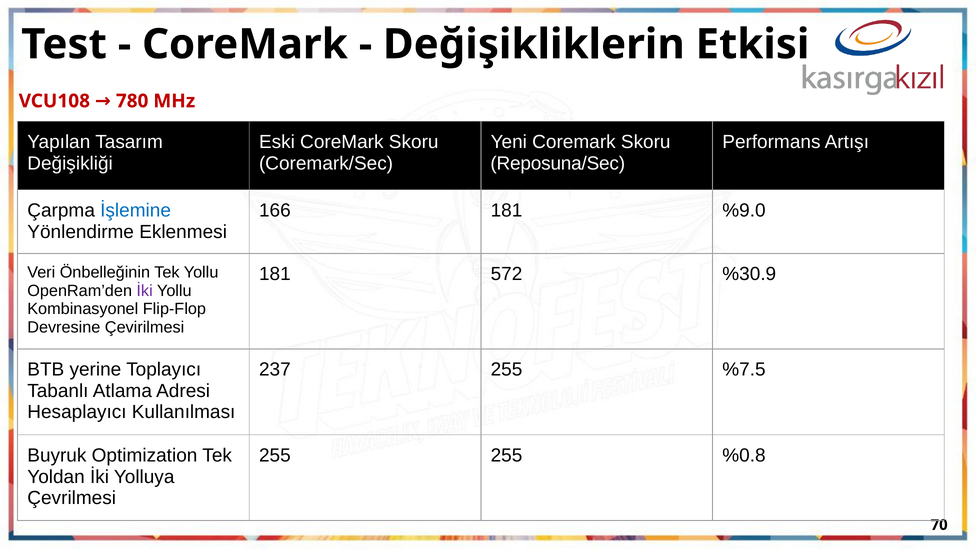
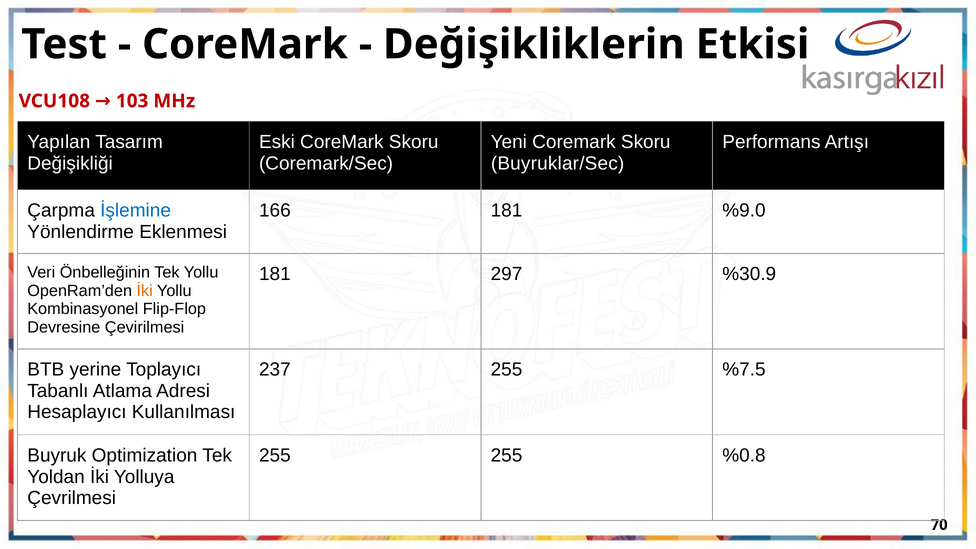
780: 780 -> 103
Reposuna/Sec: Reposuna/Sec -> Buyruklar/Sec
572: 572 -> 297
İki at (145, 291) colour: purple -> orange
